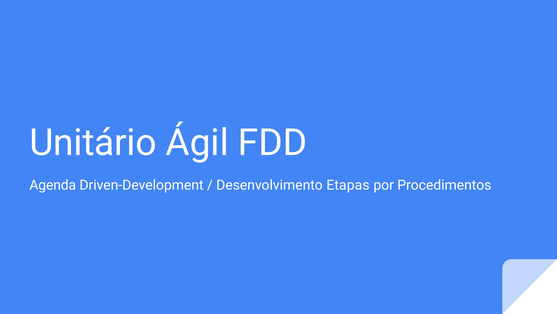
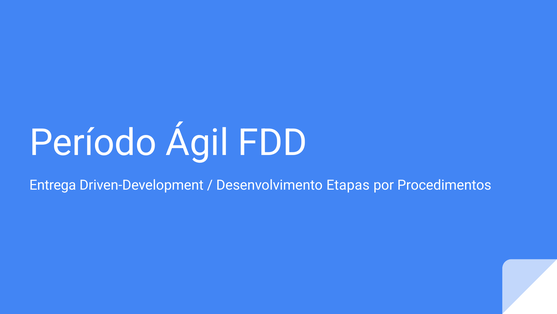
Unitário: Unitário -> Período
Agenda: Agenda -> Entrega
